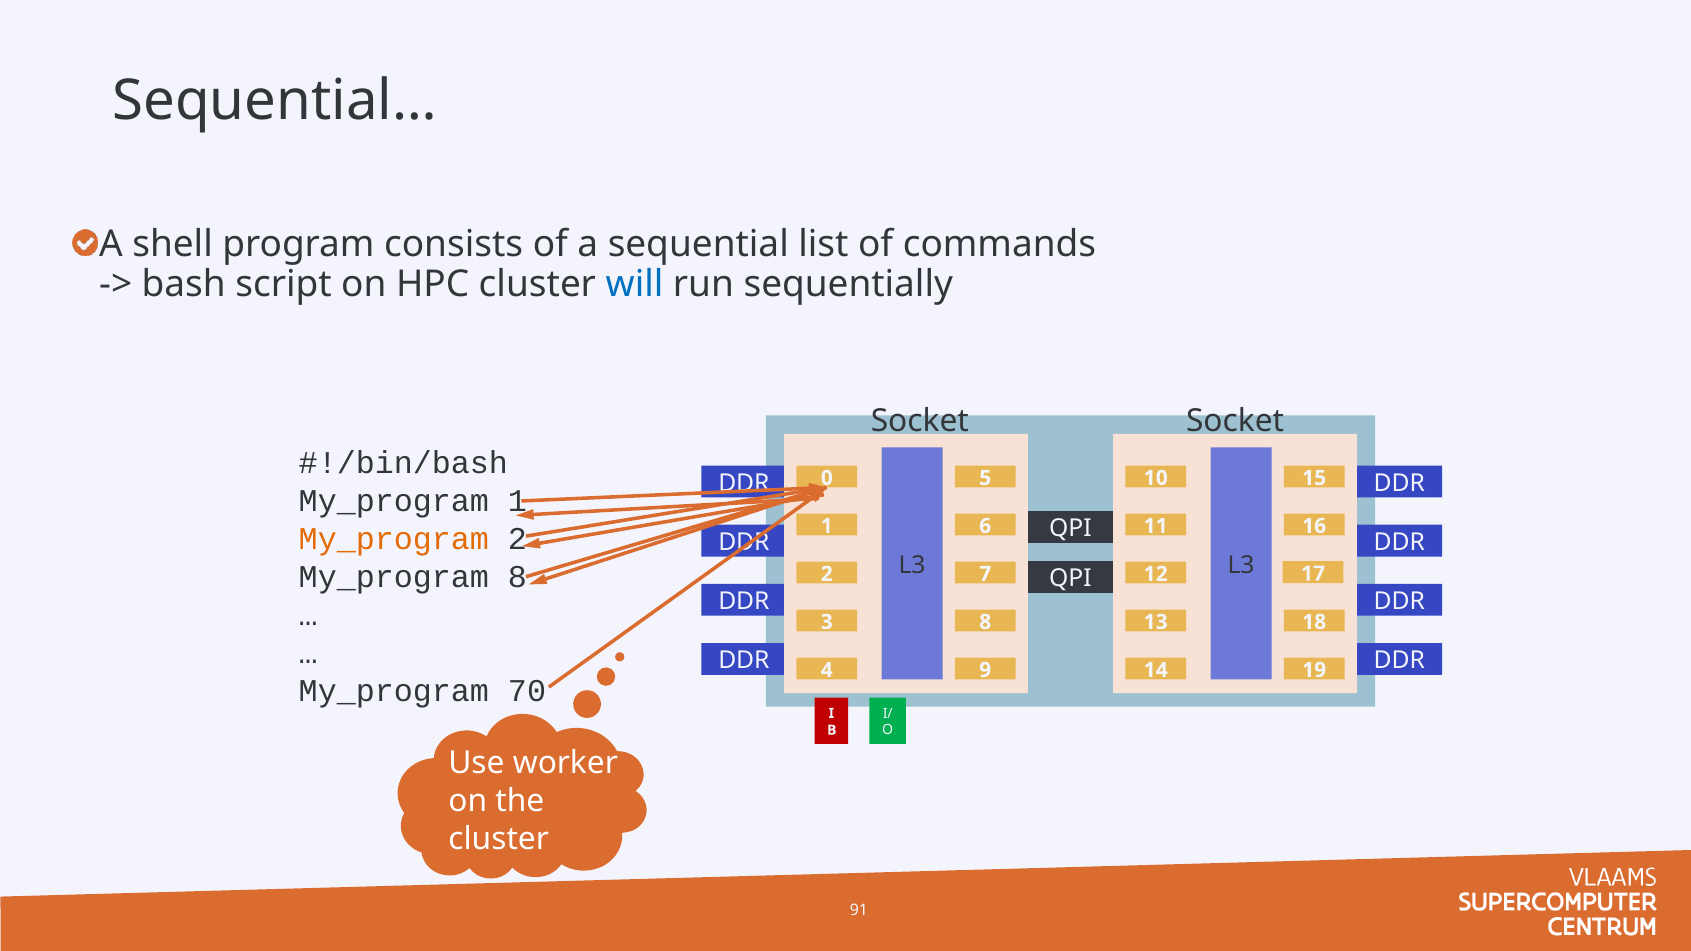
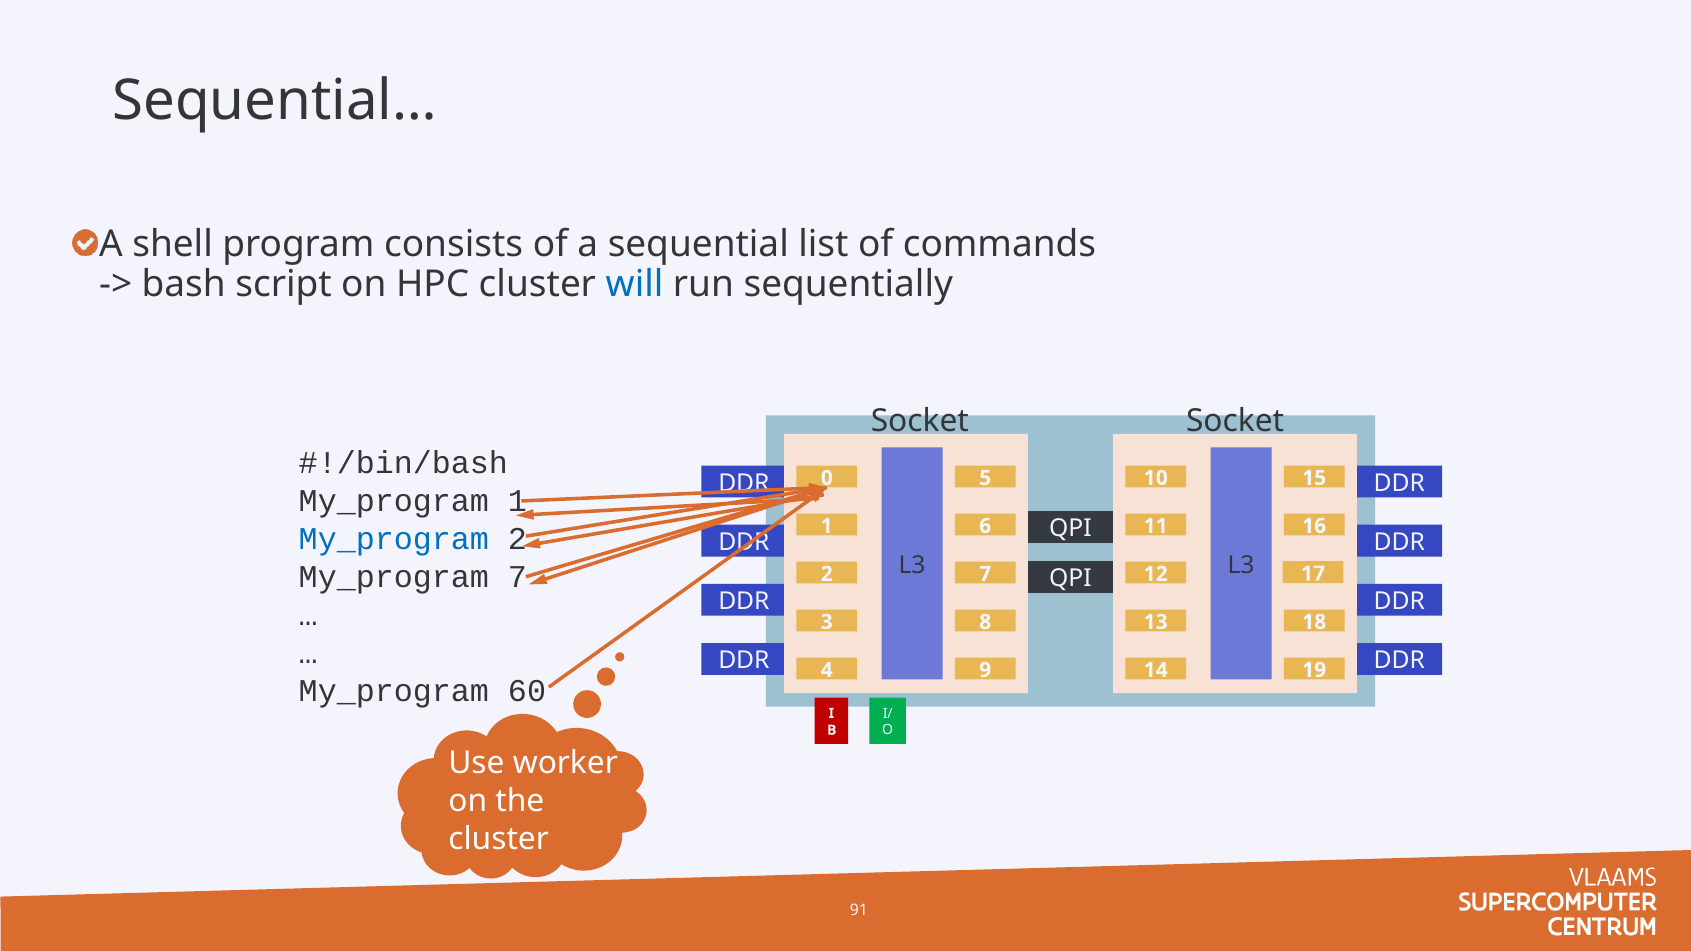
My_program at (394, 539) colour: orange -> blue
My_program 8: 8 -> 7
70: 70 -> 60
